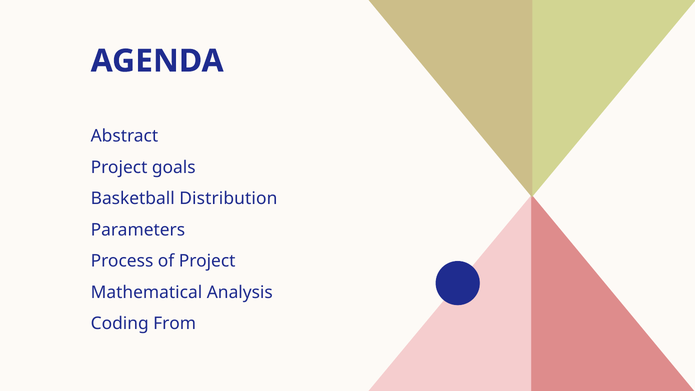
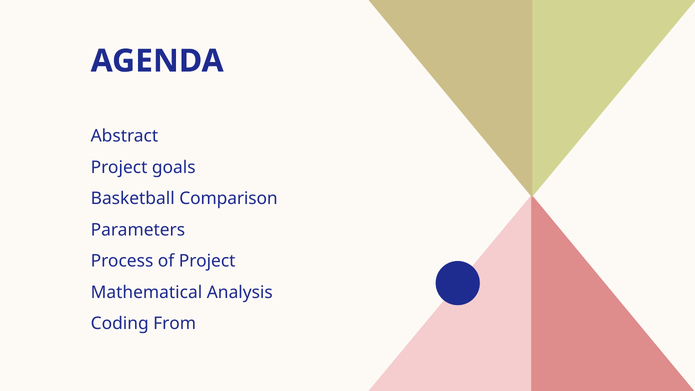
Distribution: Distribution -> Comparison
